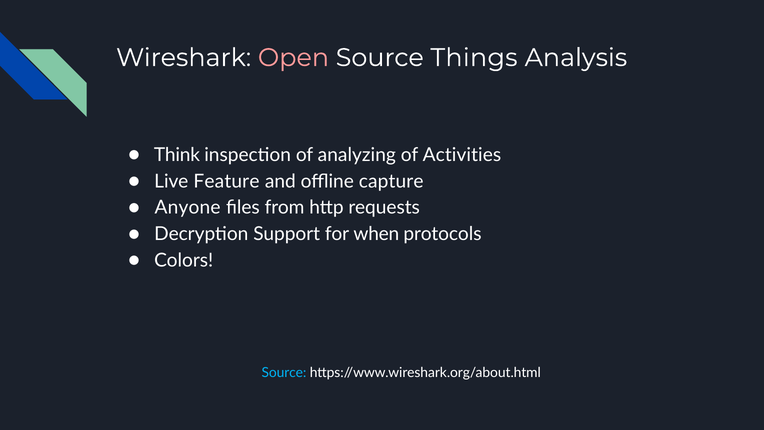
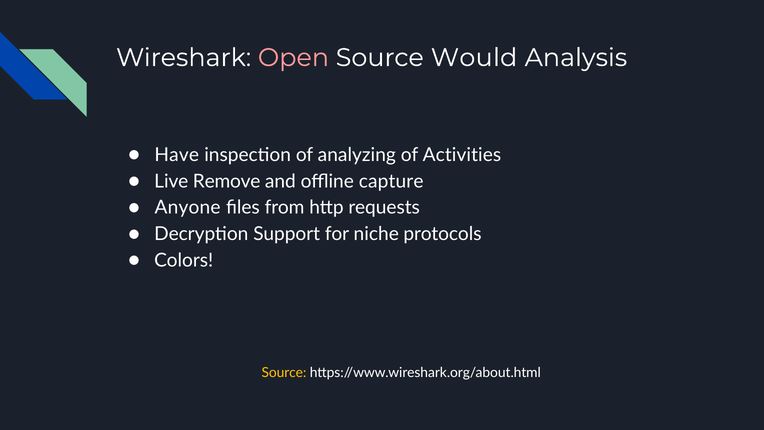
Things: Things -> Would
Think: Think -> Have
Feature: Feature -> Remove
when: when -> niche
Source at (284, 372) colour: light blue -> yellow
